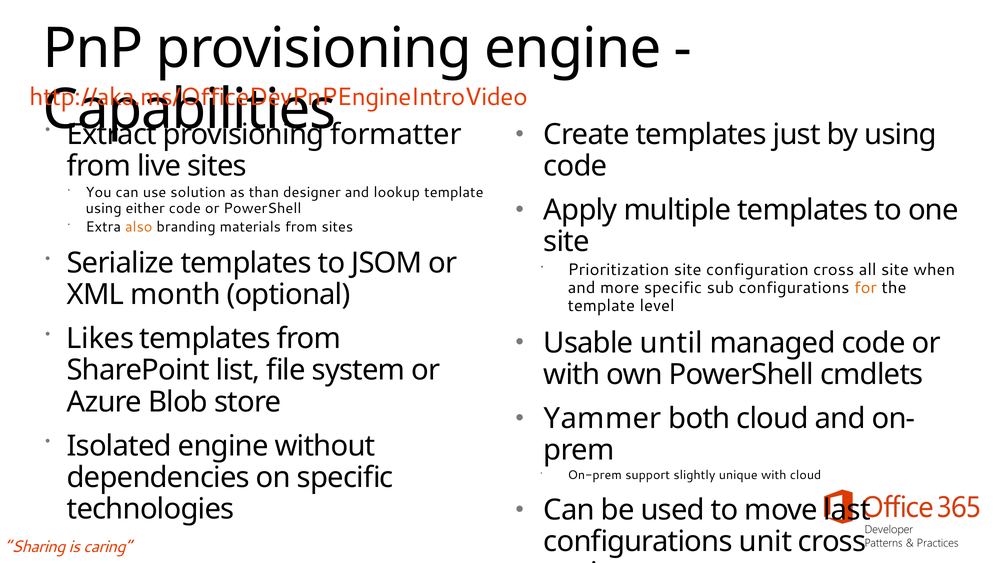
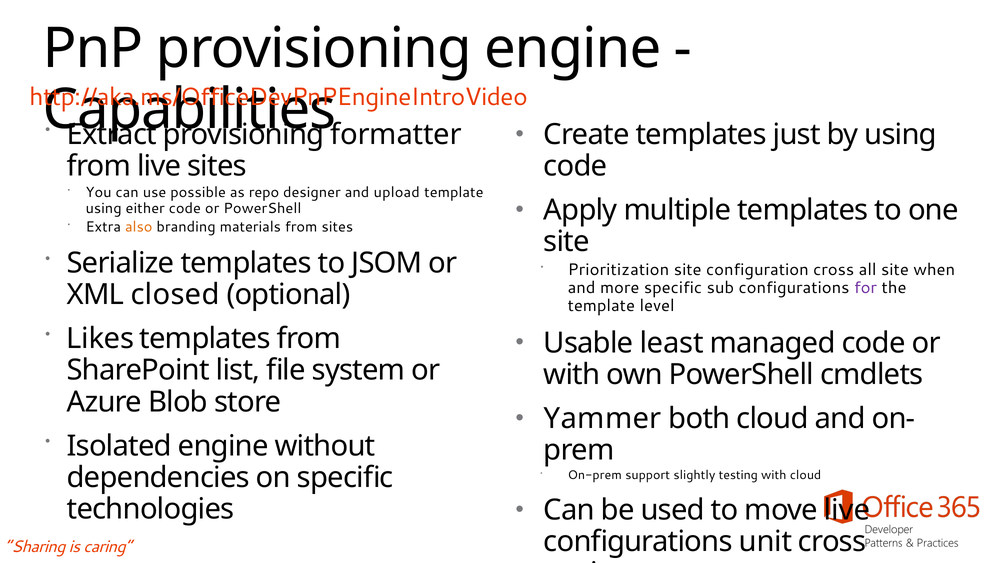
solution: solution -> possible
than: than -> repo
lookup: lookup -> upload
for colour: orange -> purple
month: month -> closed
until: until -> least
unique: unique -> testing
move last: last -> live
